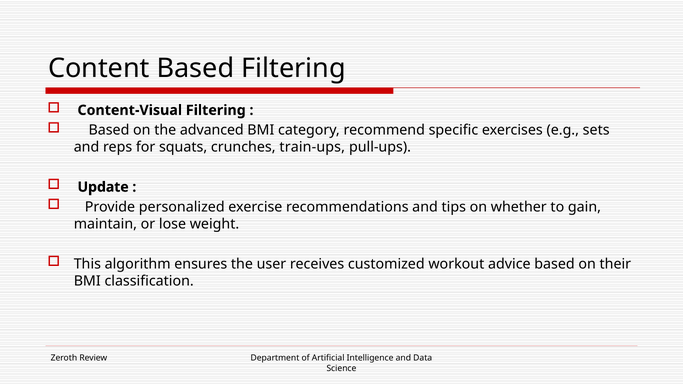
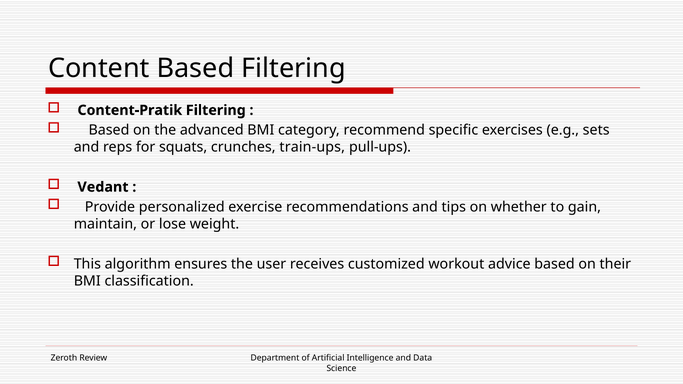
Content-Visual: Content-Visual -> Content-Pratik
Update: Update -> Vedant
